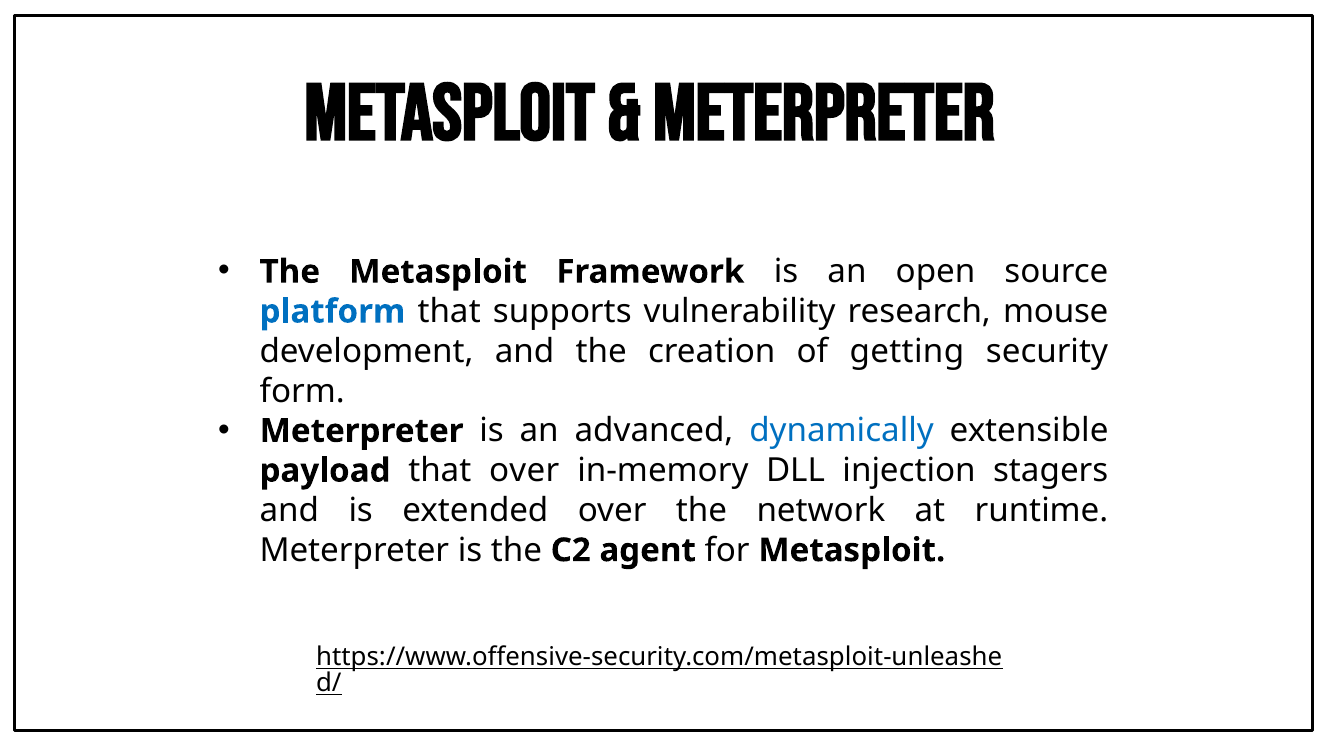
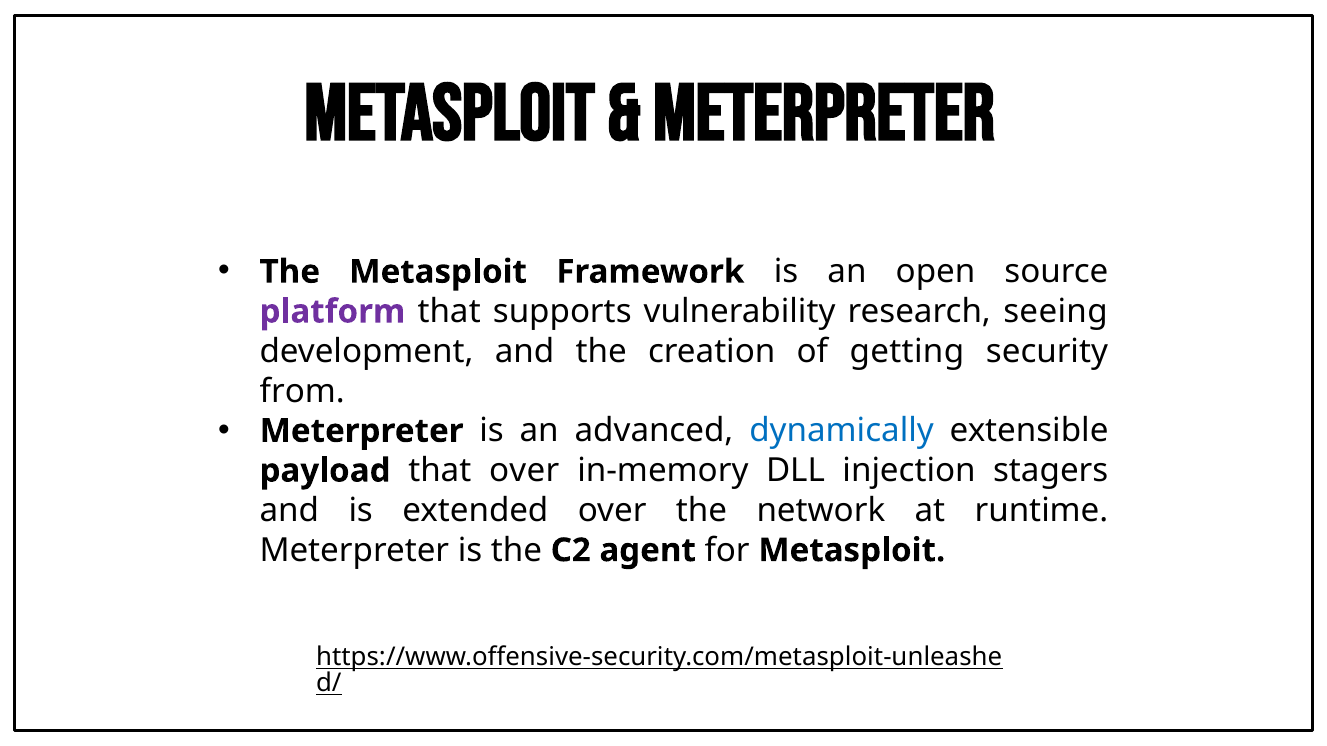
platform colour: blue -> purple
mouse: mouse -> seeing
form: form -> from
